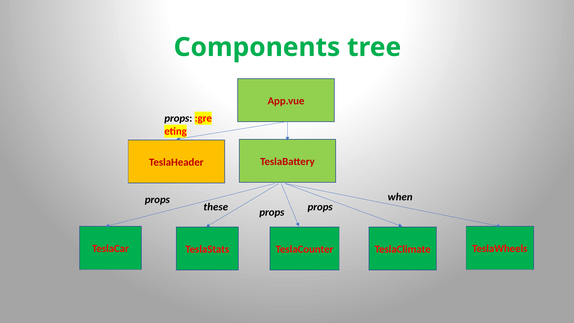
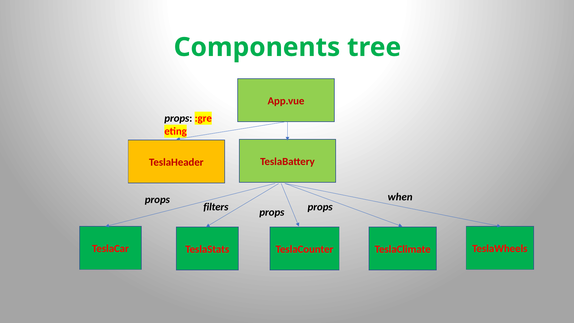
these: these -> filters
